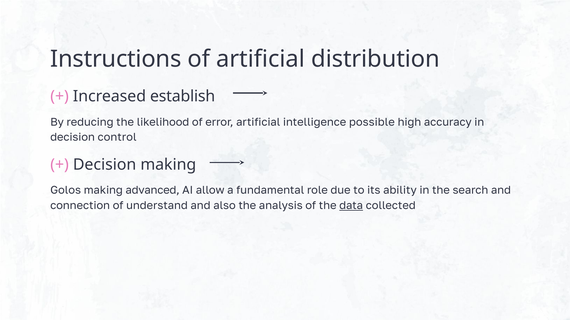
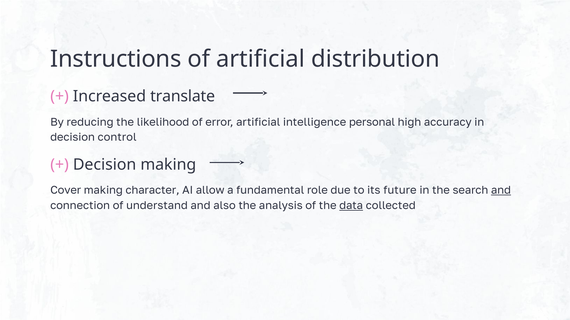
establish: establish -> translate
possible: possible -> personal
Golos: Golos -> Cover
advanced: advanced -> character
ability: ability -> future
and at (501, 191) underline: none -> present
